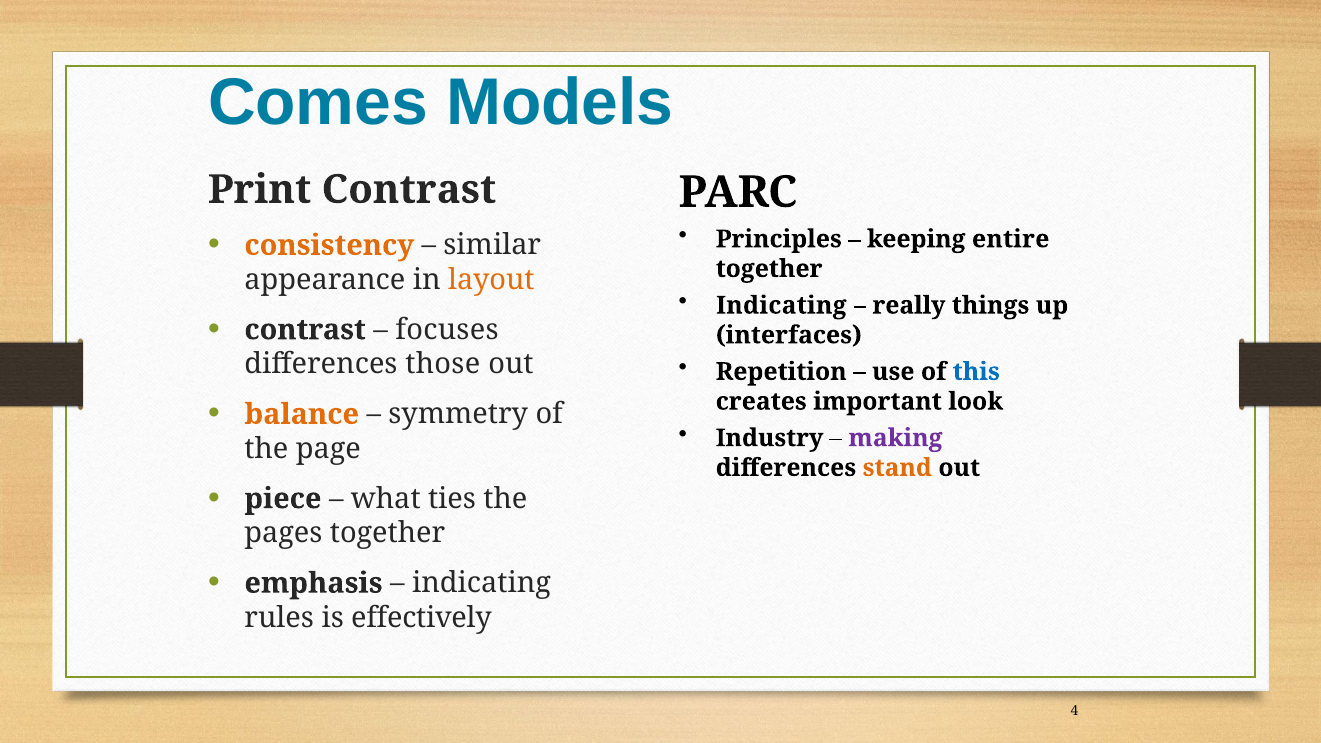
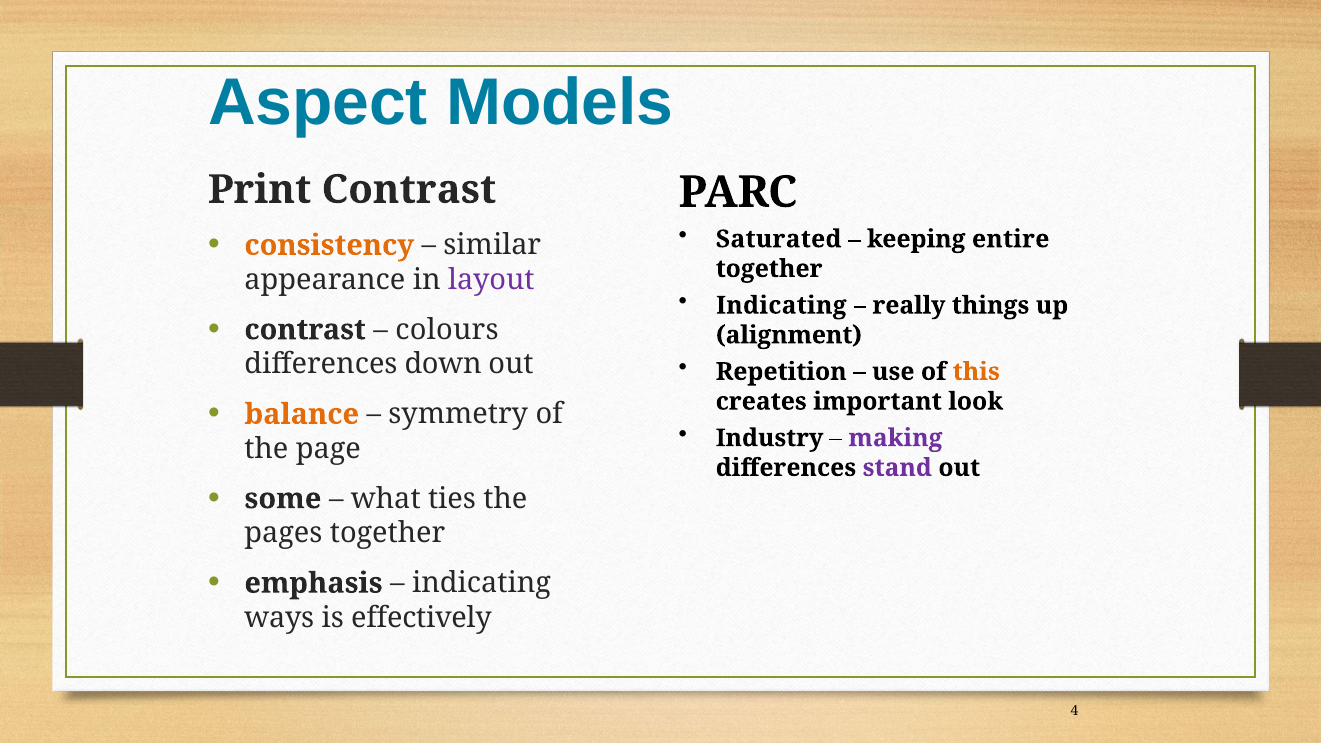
Comes: Comes -> Aspect
Principles: Principles -> Saturated
layout colour: orange -> purple
focuses: focuses -> colours
interfaces: interfaces -> alignment
those: those -> down
this colour: blue -> orange
stand colour: orange -> purple
piece: piece -> some
rules: rules -> ways
